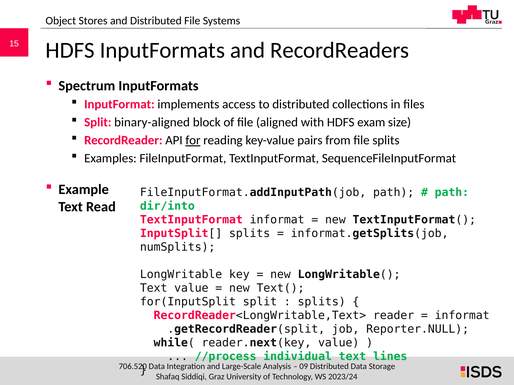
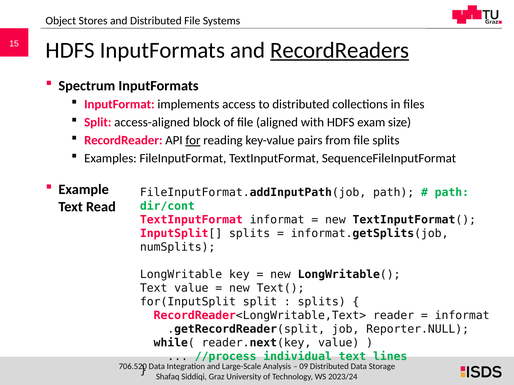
RecordReaders underline: none -> present
binary-aligned: binary-aligned -> access-aligned
dir/into: dir/into -> dir/cont
